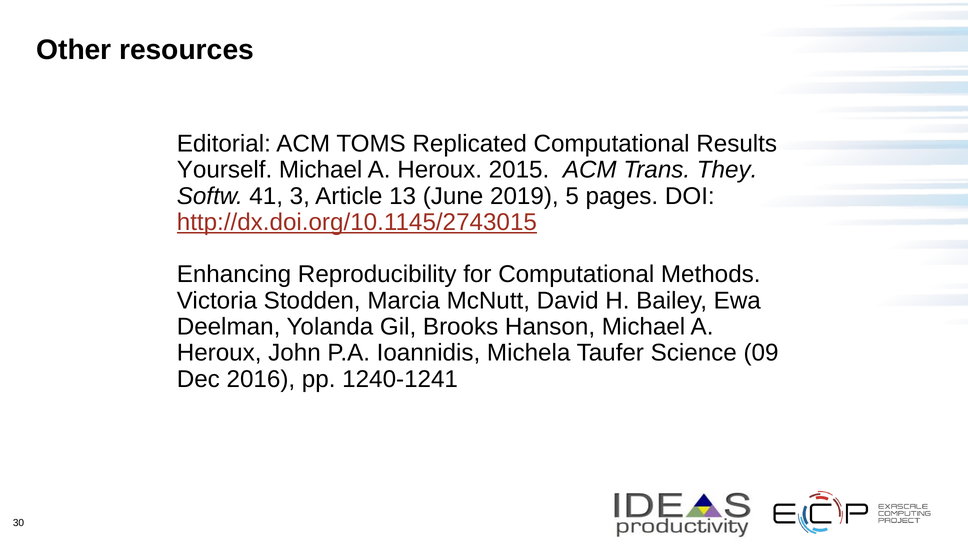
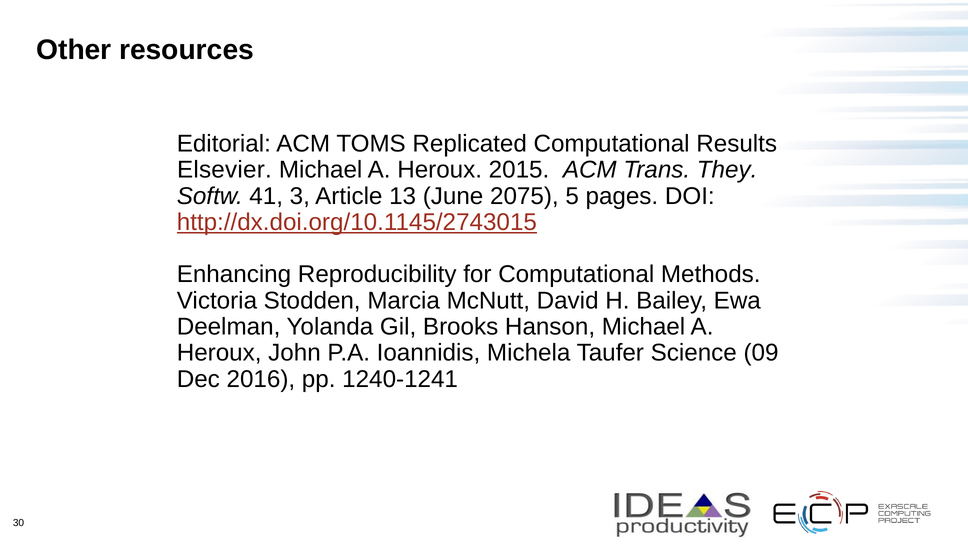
Yourself: Yourself -> Elsevier
2019: 2019 -> 2075
